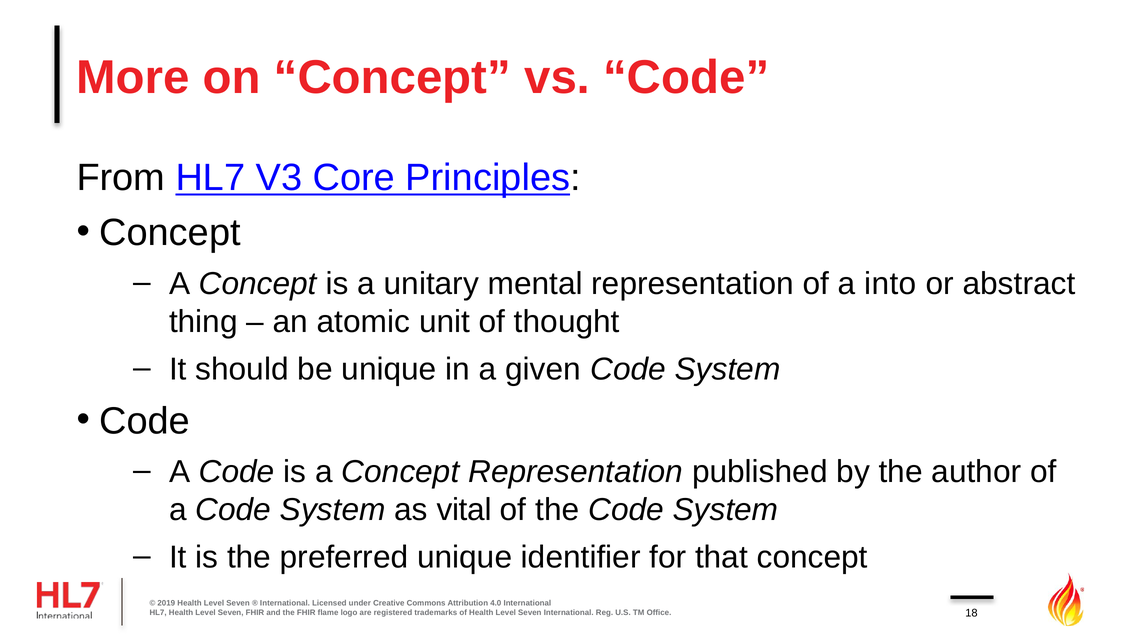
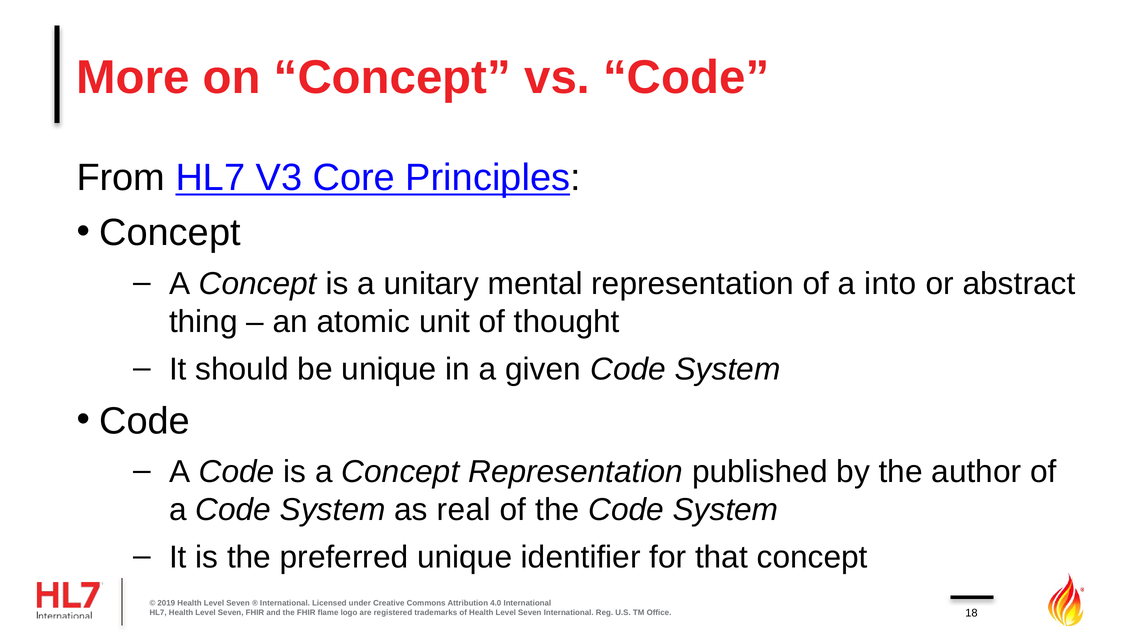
vital: vital -> real
